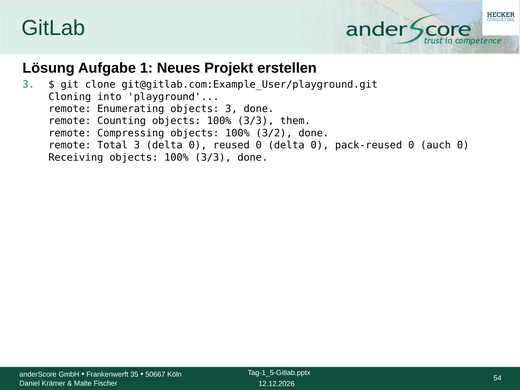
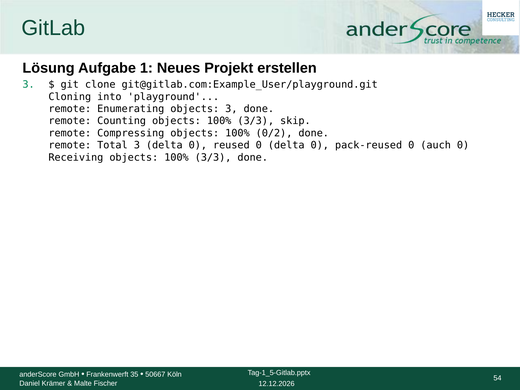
them: them -> skip
3/2: 3/2 -> 0/2
